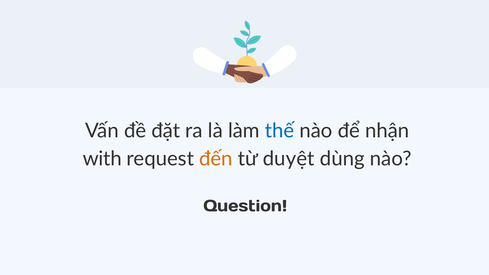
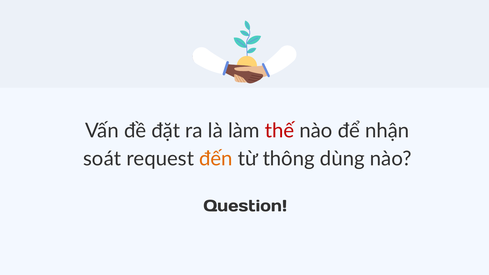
thế colour: blue -> red
with: with -> soát
duyệt: duyệt -> thông
